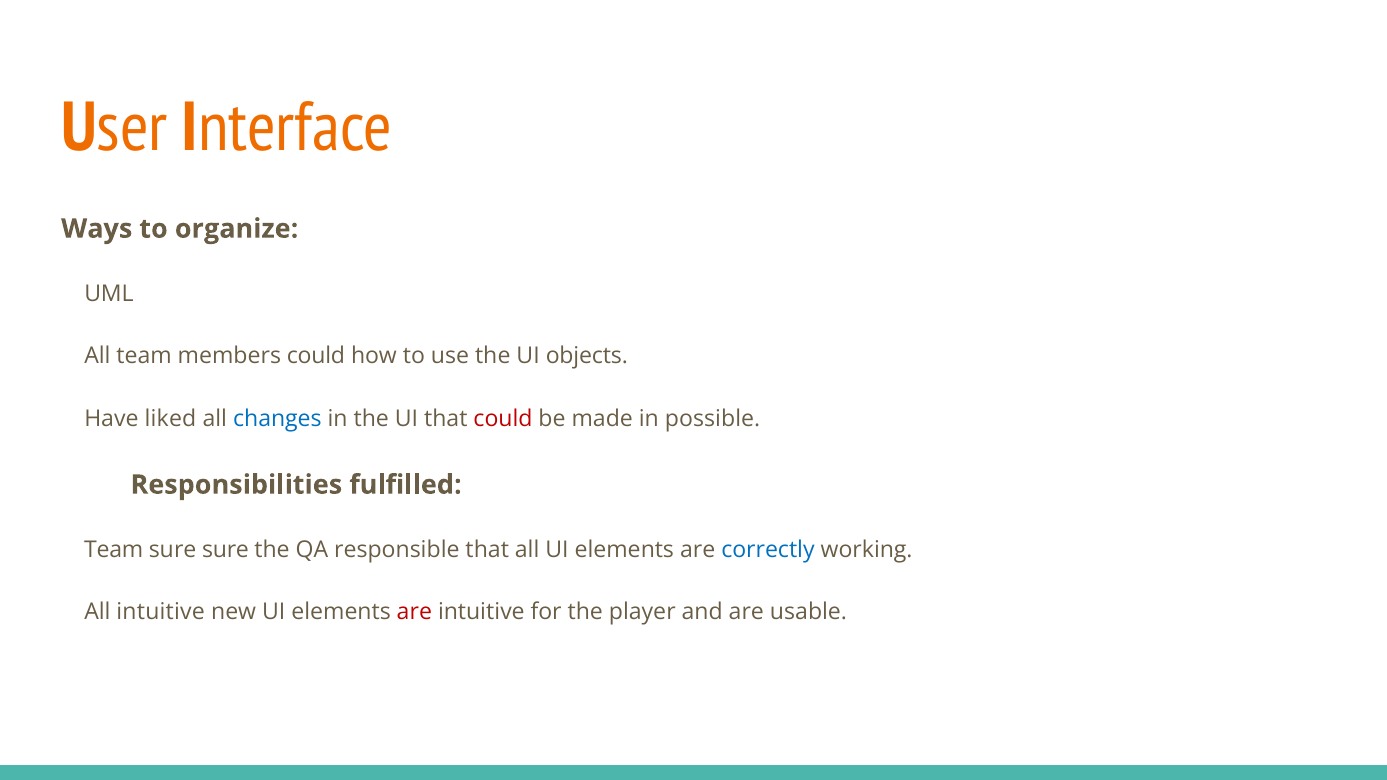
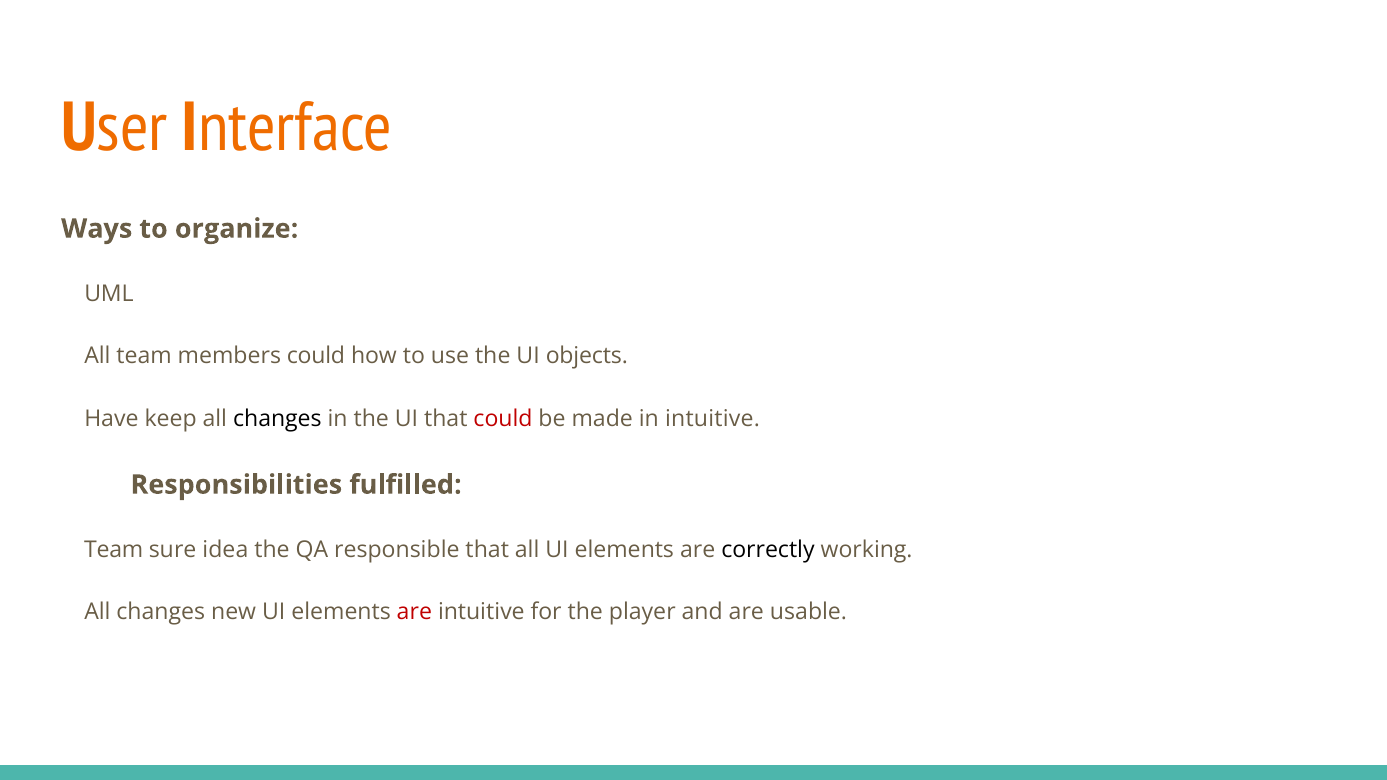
liked: liked -> keep
changes at (277, 419) colour: blue -> black
in possible: possible -> intuitive
sure sure: sure -> idea
correctly colour: blue -> black
intuitive at (161, 612): intuitive -> changes
